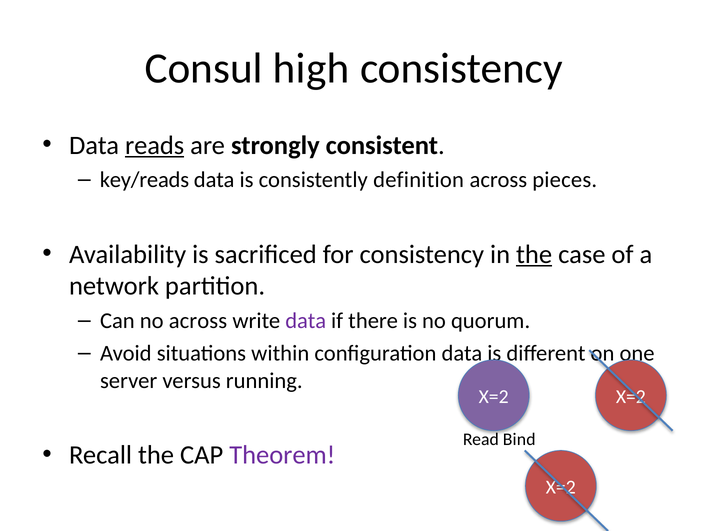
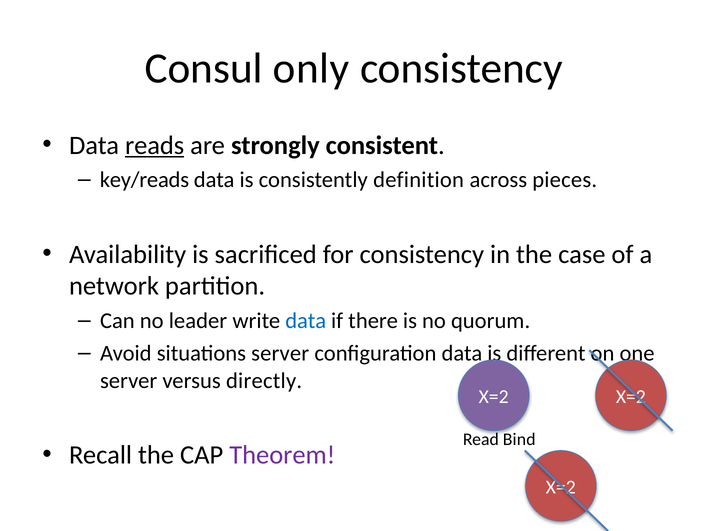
high: high -> only
the at (534, 254) underline: present -> none
no across: across -> leader
data at (306, 321) colour: purple -> blue
situations within: within -> server
running: running -> directly
